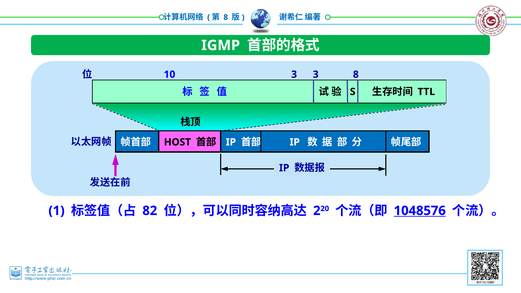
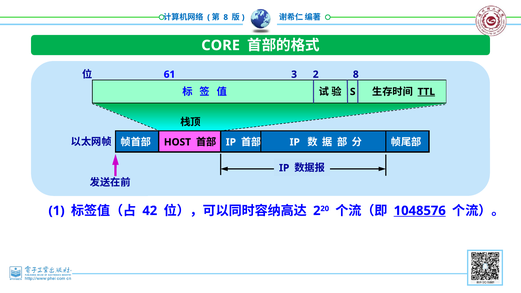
IGMP: IGMP -> CORE
10: 10 -> 61
3 3: 3 -> 2
TTL underline: none -> present
82: 82 -> 42
